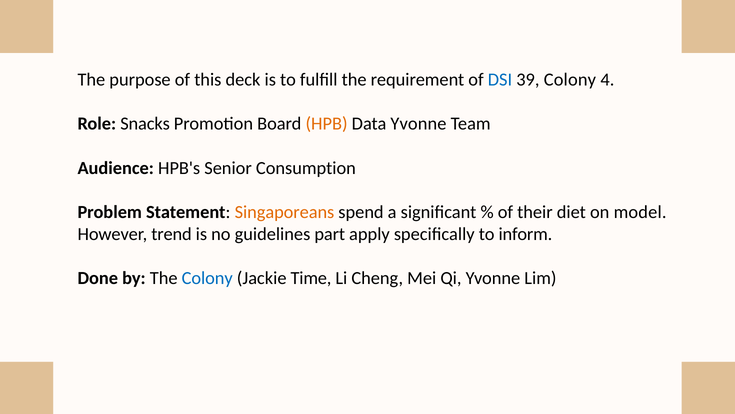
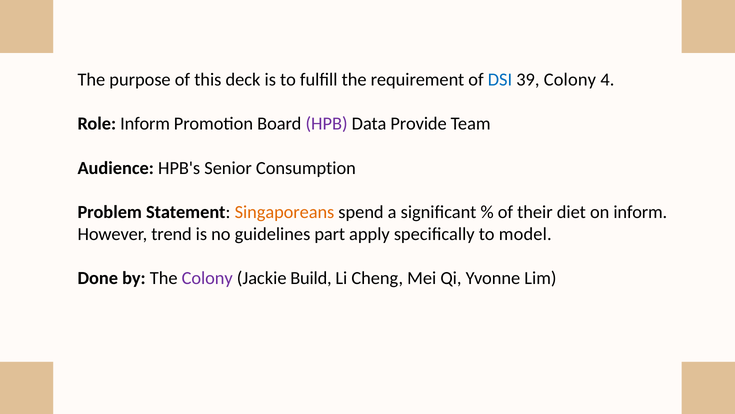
Role Snacks: Snacks -> Inform
HPB colour: orange -> purple
Data Yvonne: Yvonne -> Provide
on model: model -> inform
inform: inform -> model
Colony at (207, 278) colour: blue -> purple
Time: Time -> Build
